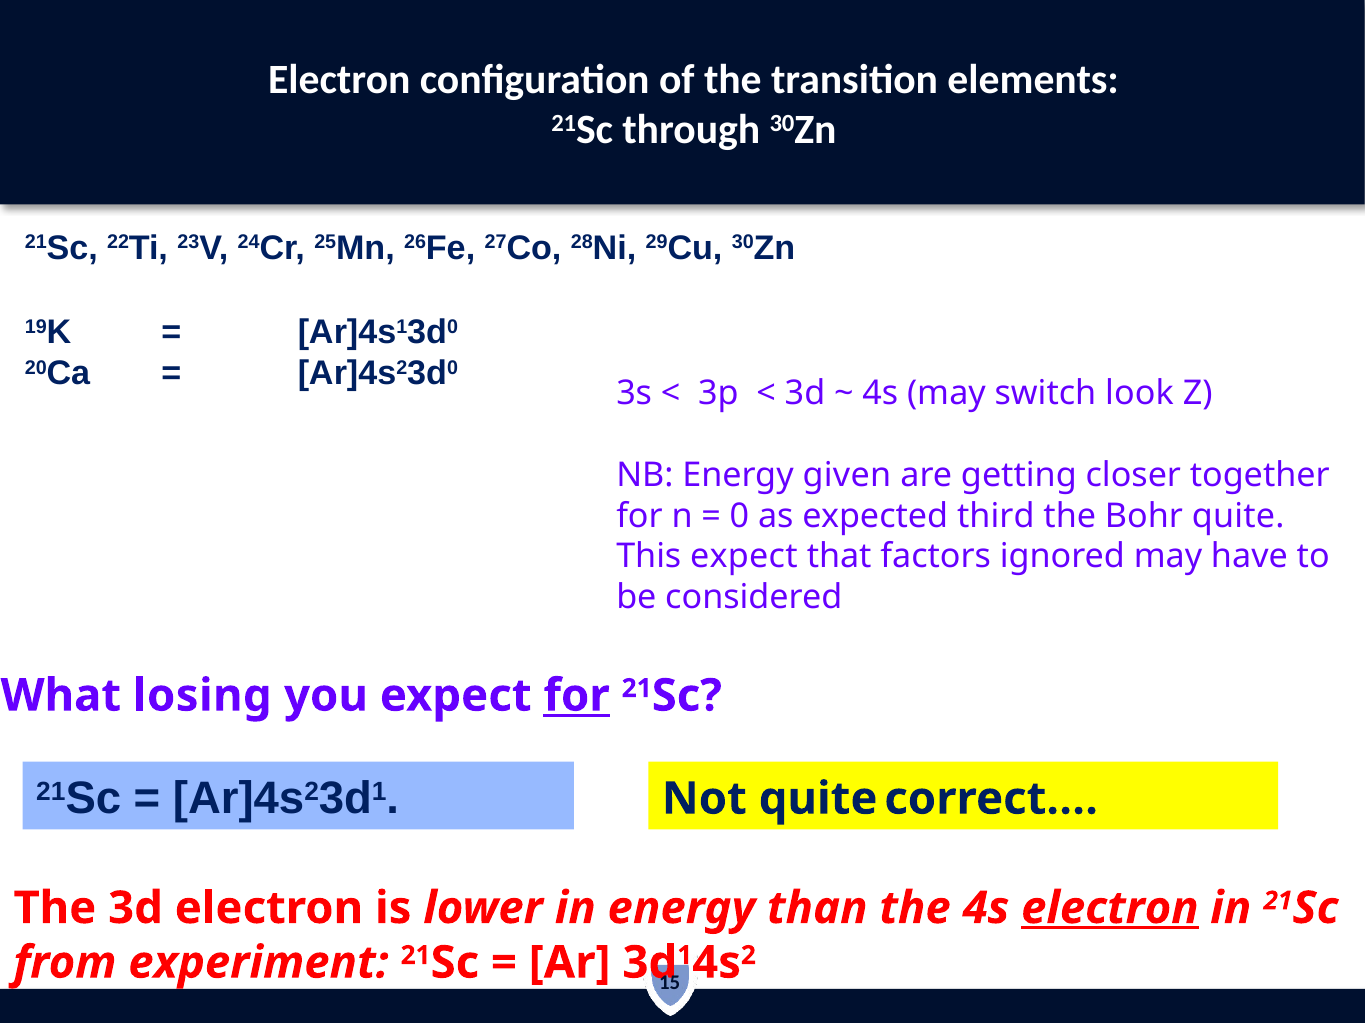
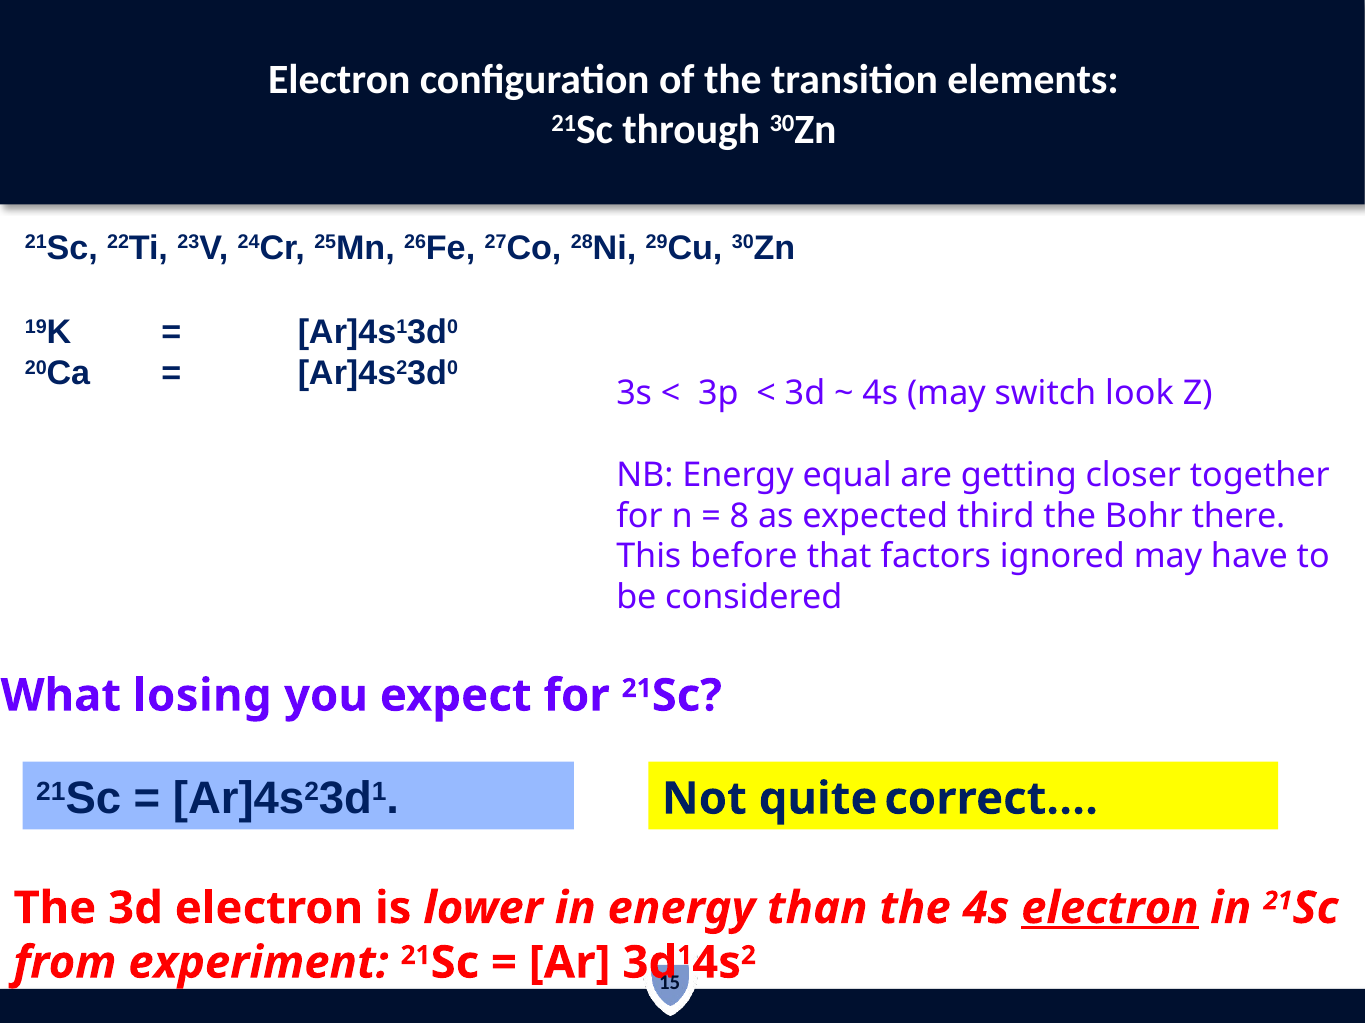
given: given -> equal
0: 0 -> 8
Bohr quite: quite -> there
This expect: expect -> before
for at (577, 696) underline: present -> none
